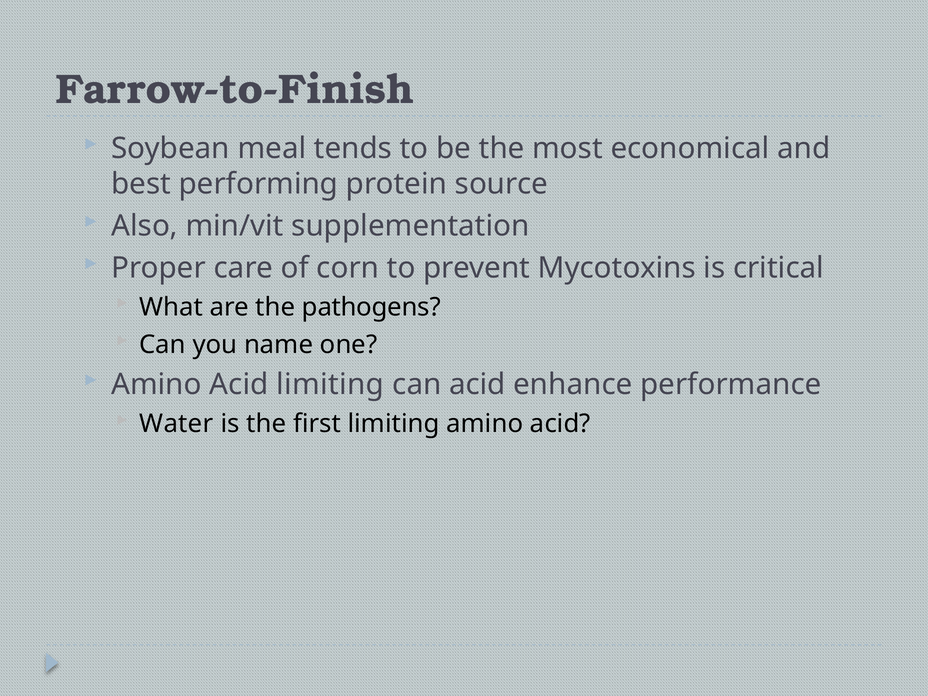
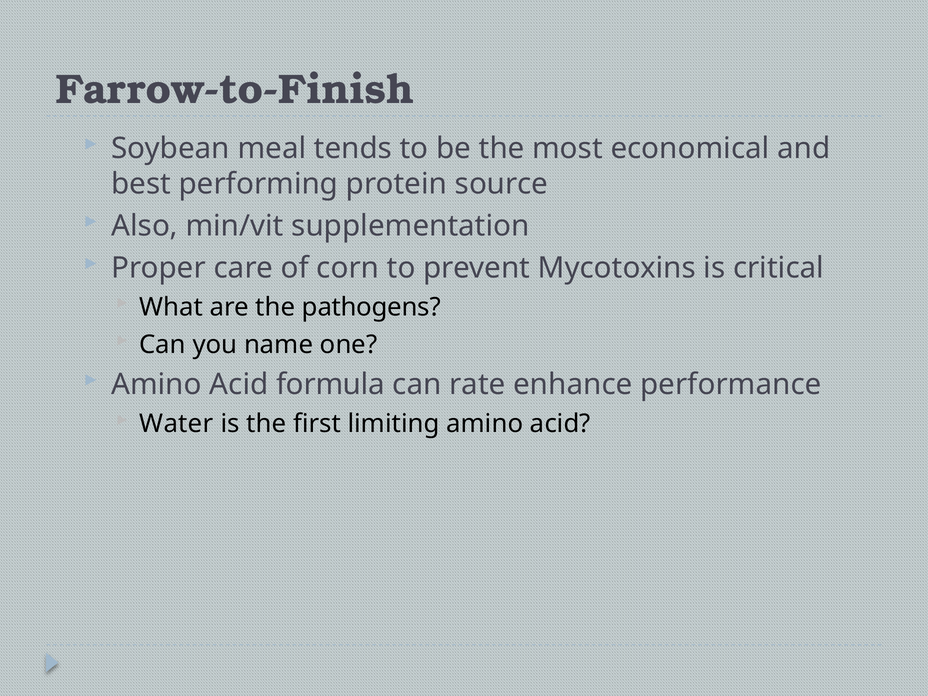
Acid limiting: limiting -> formula
can acid: acid -> rate
